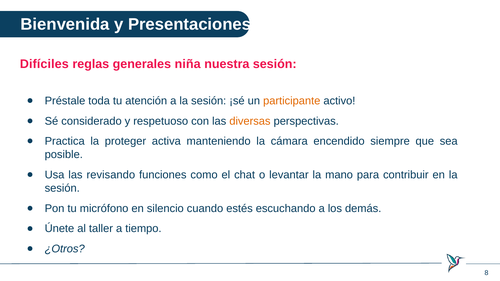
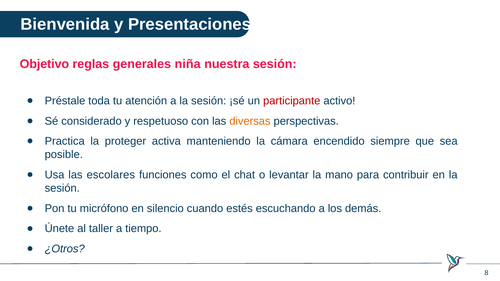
Difíciles: Difíciles -> Objetivo
participante colour: orange -> red
revisando: revisando -> escolares
